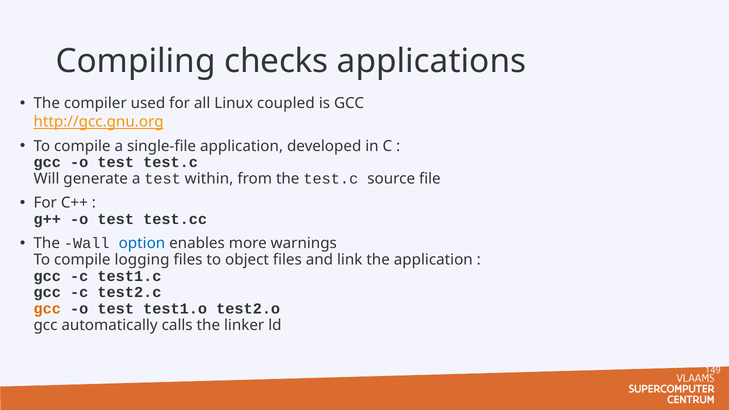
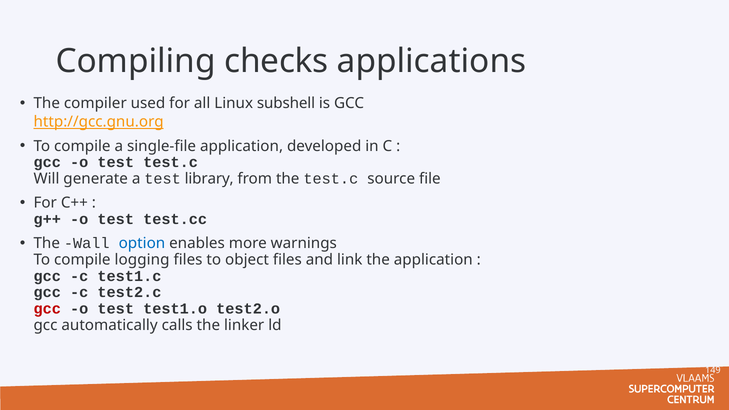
coupled: coupled -> subshell
within: within -> library
gcc at (47, 309) colour: orange -> red
